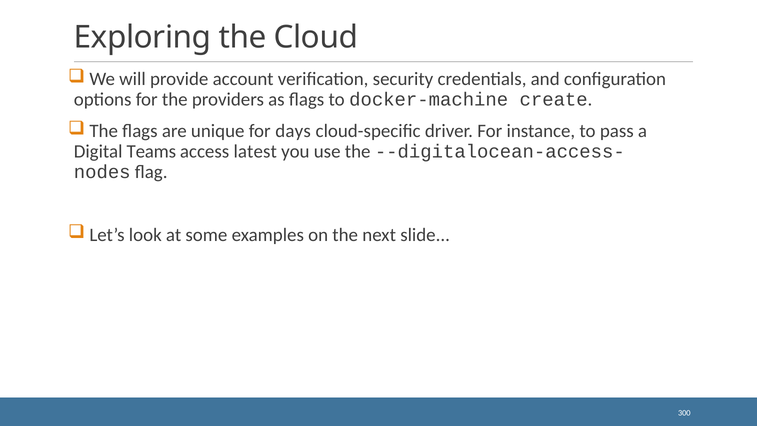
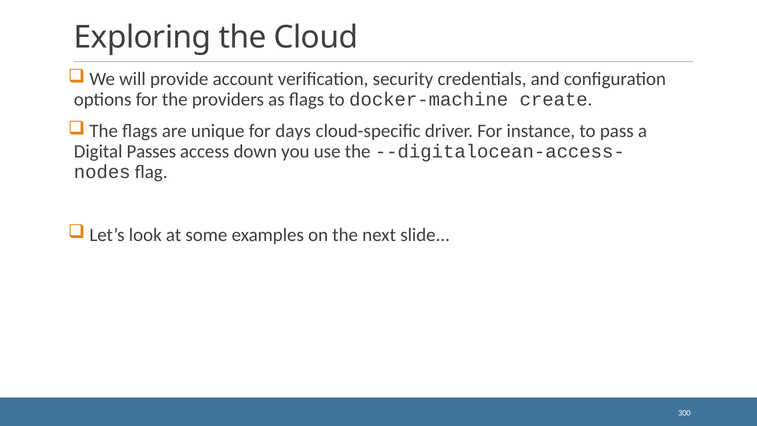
Teams: Teams -> Passes
latest: latest -> down
